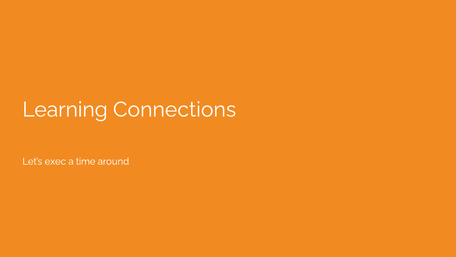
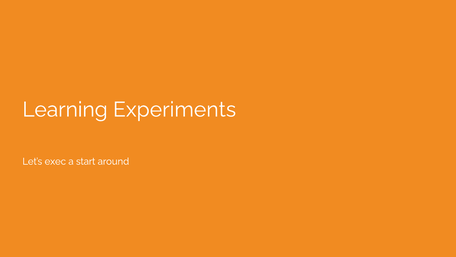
Connections: Connections -> Experiments
time: time -> start
